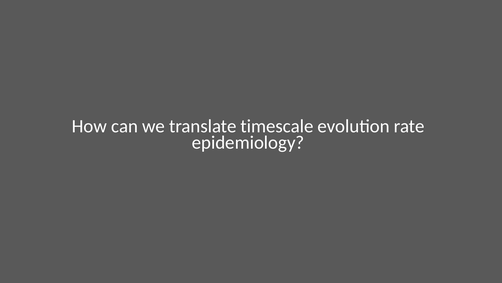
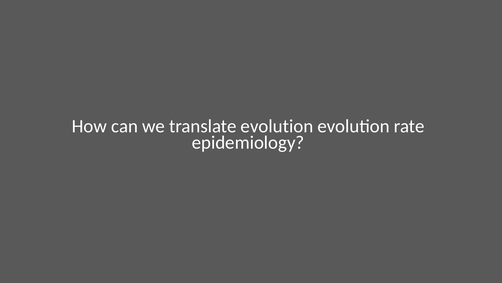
translate timescale: timescale -> evolution
